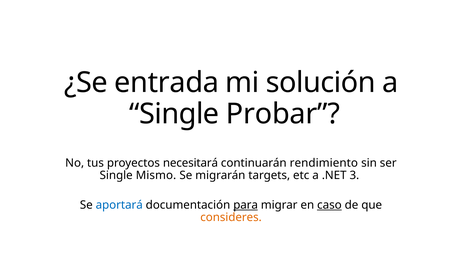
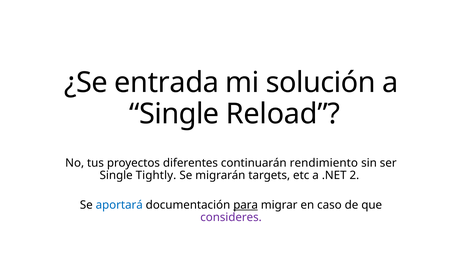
Probar: Probar -> Reload
necesitará: necesitará -> diferentes
Mismo: Mismo -> Tightly
3: 3 -> 2
caso underline: present -> none
consideres colour: orange -> purple
